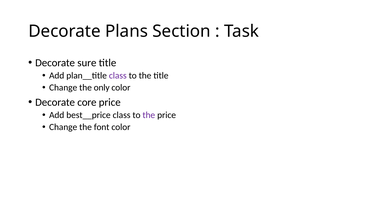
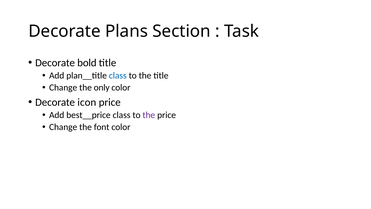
sure: sure -> bold
class at (118, 76) colour: purple -> blue
core: core -> icon
